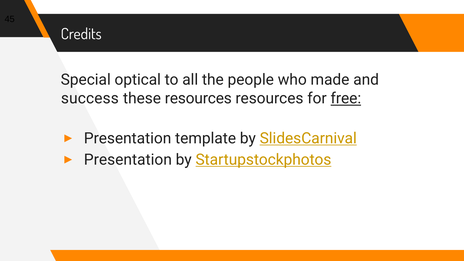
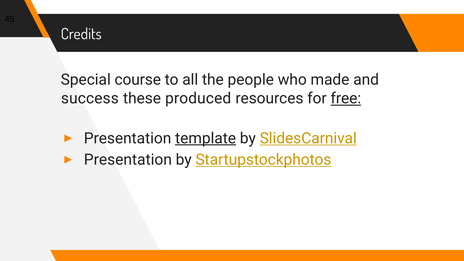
optical: optical -> course
these resources: resources -> produced
template underline: none -> present
